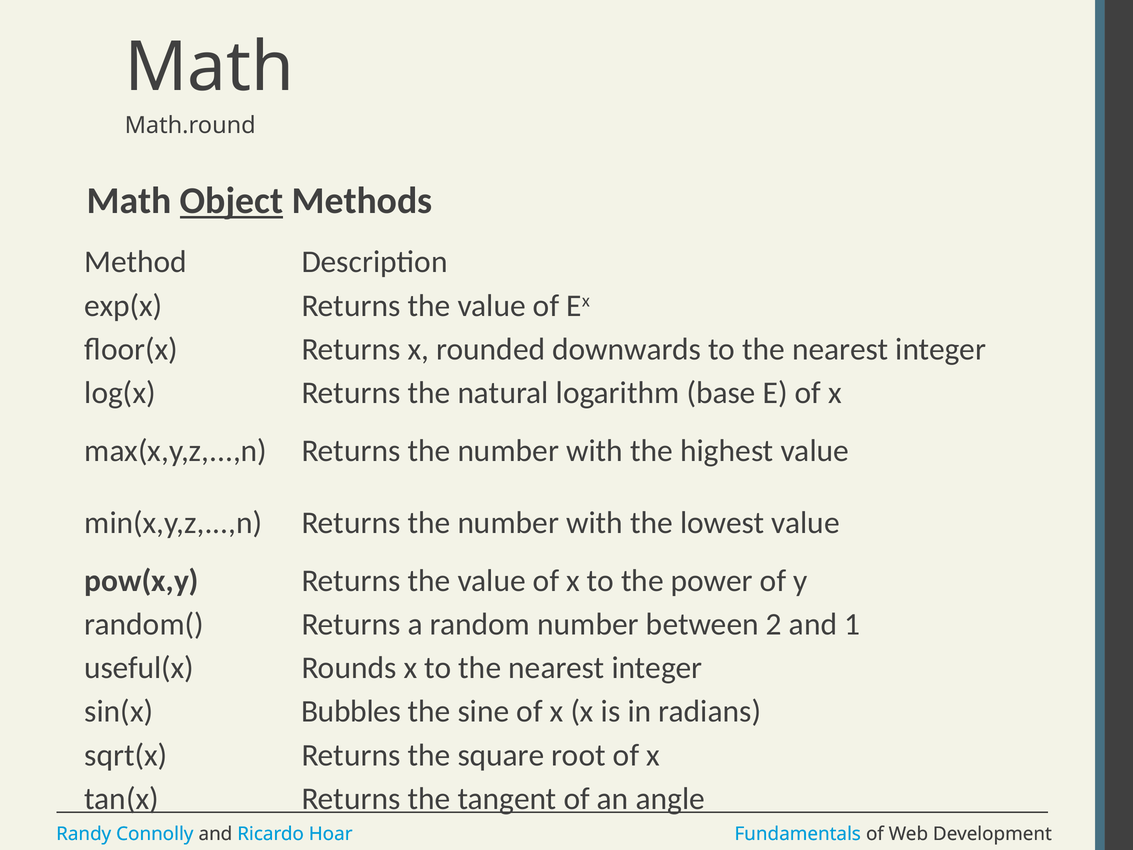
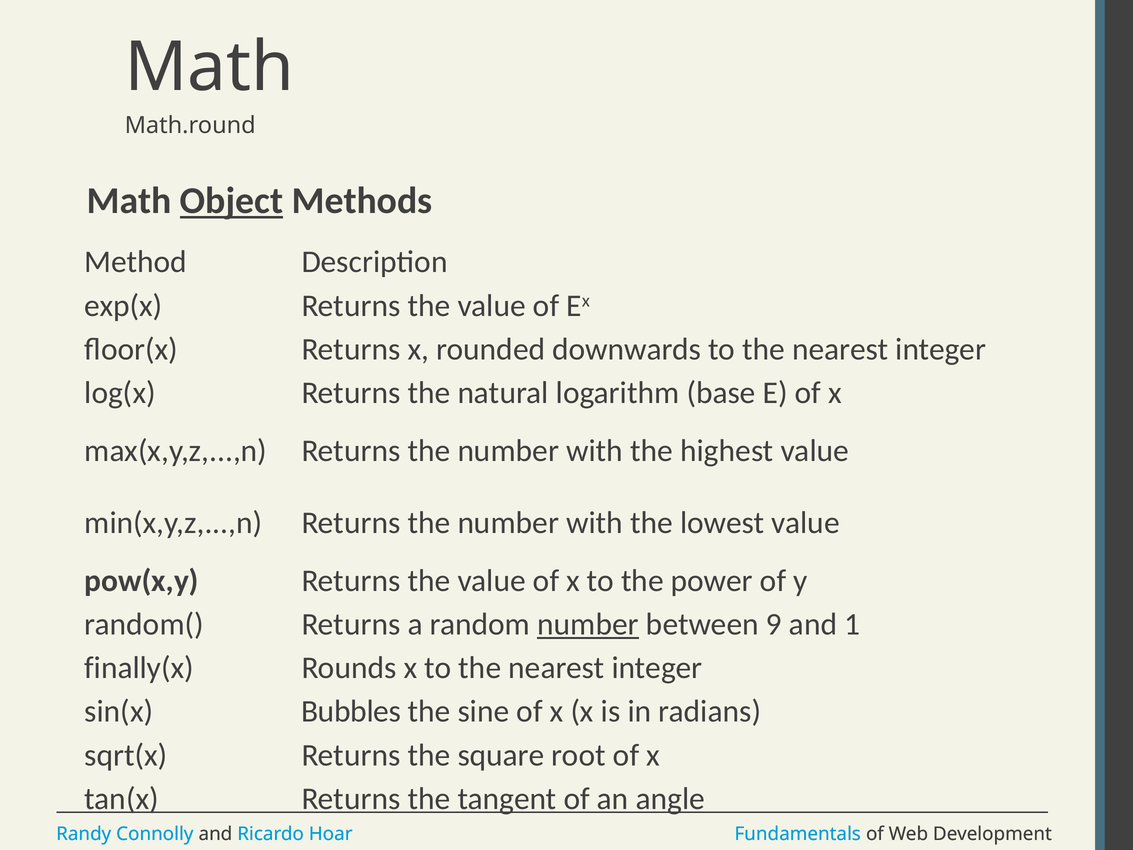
number at (588, 624) underline: none -> present
2: 2 -> 9
useful(x: useful(x -> finally(x
